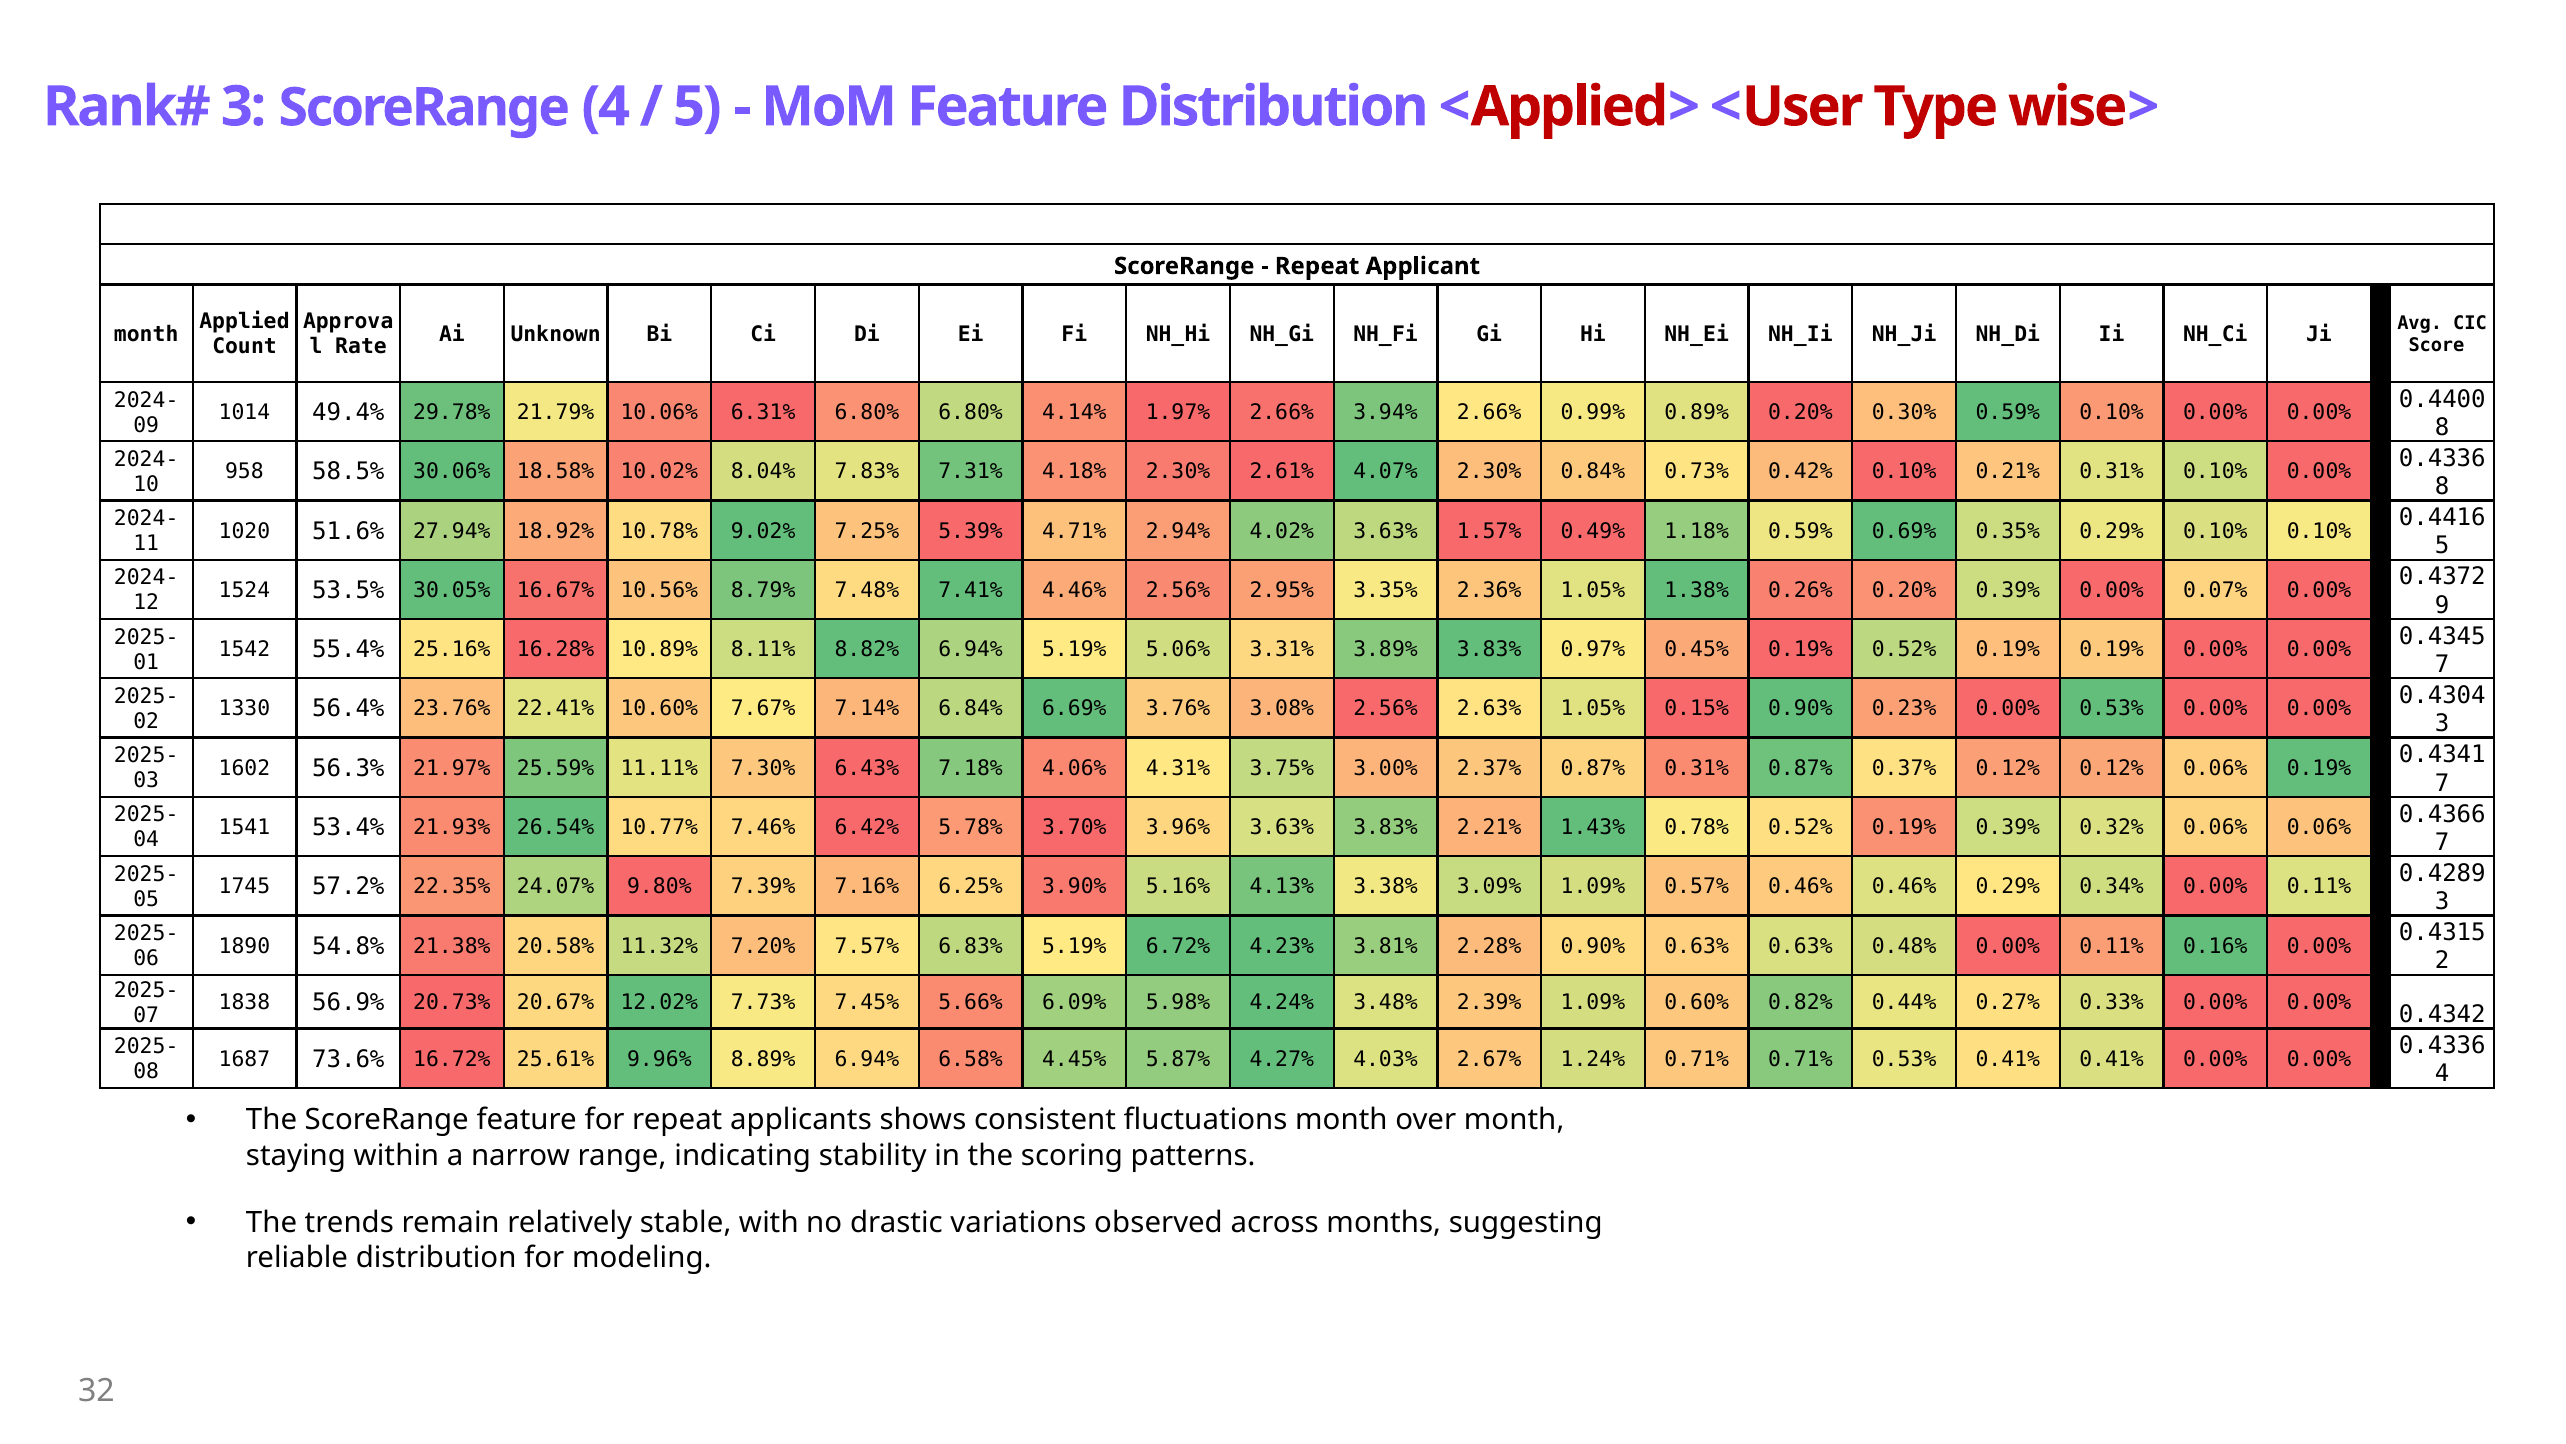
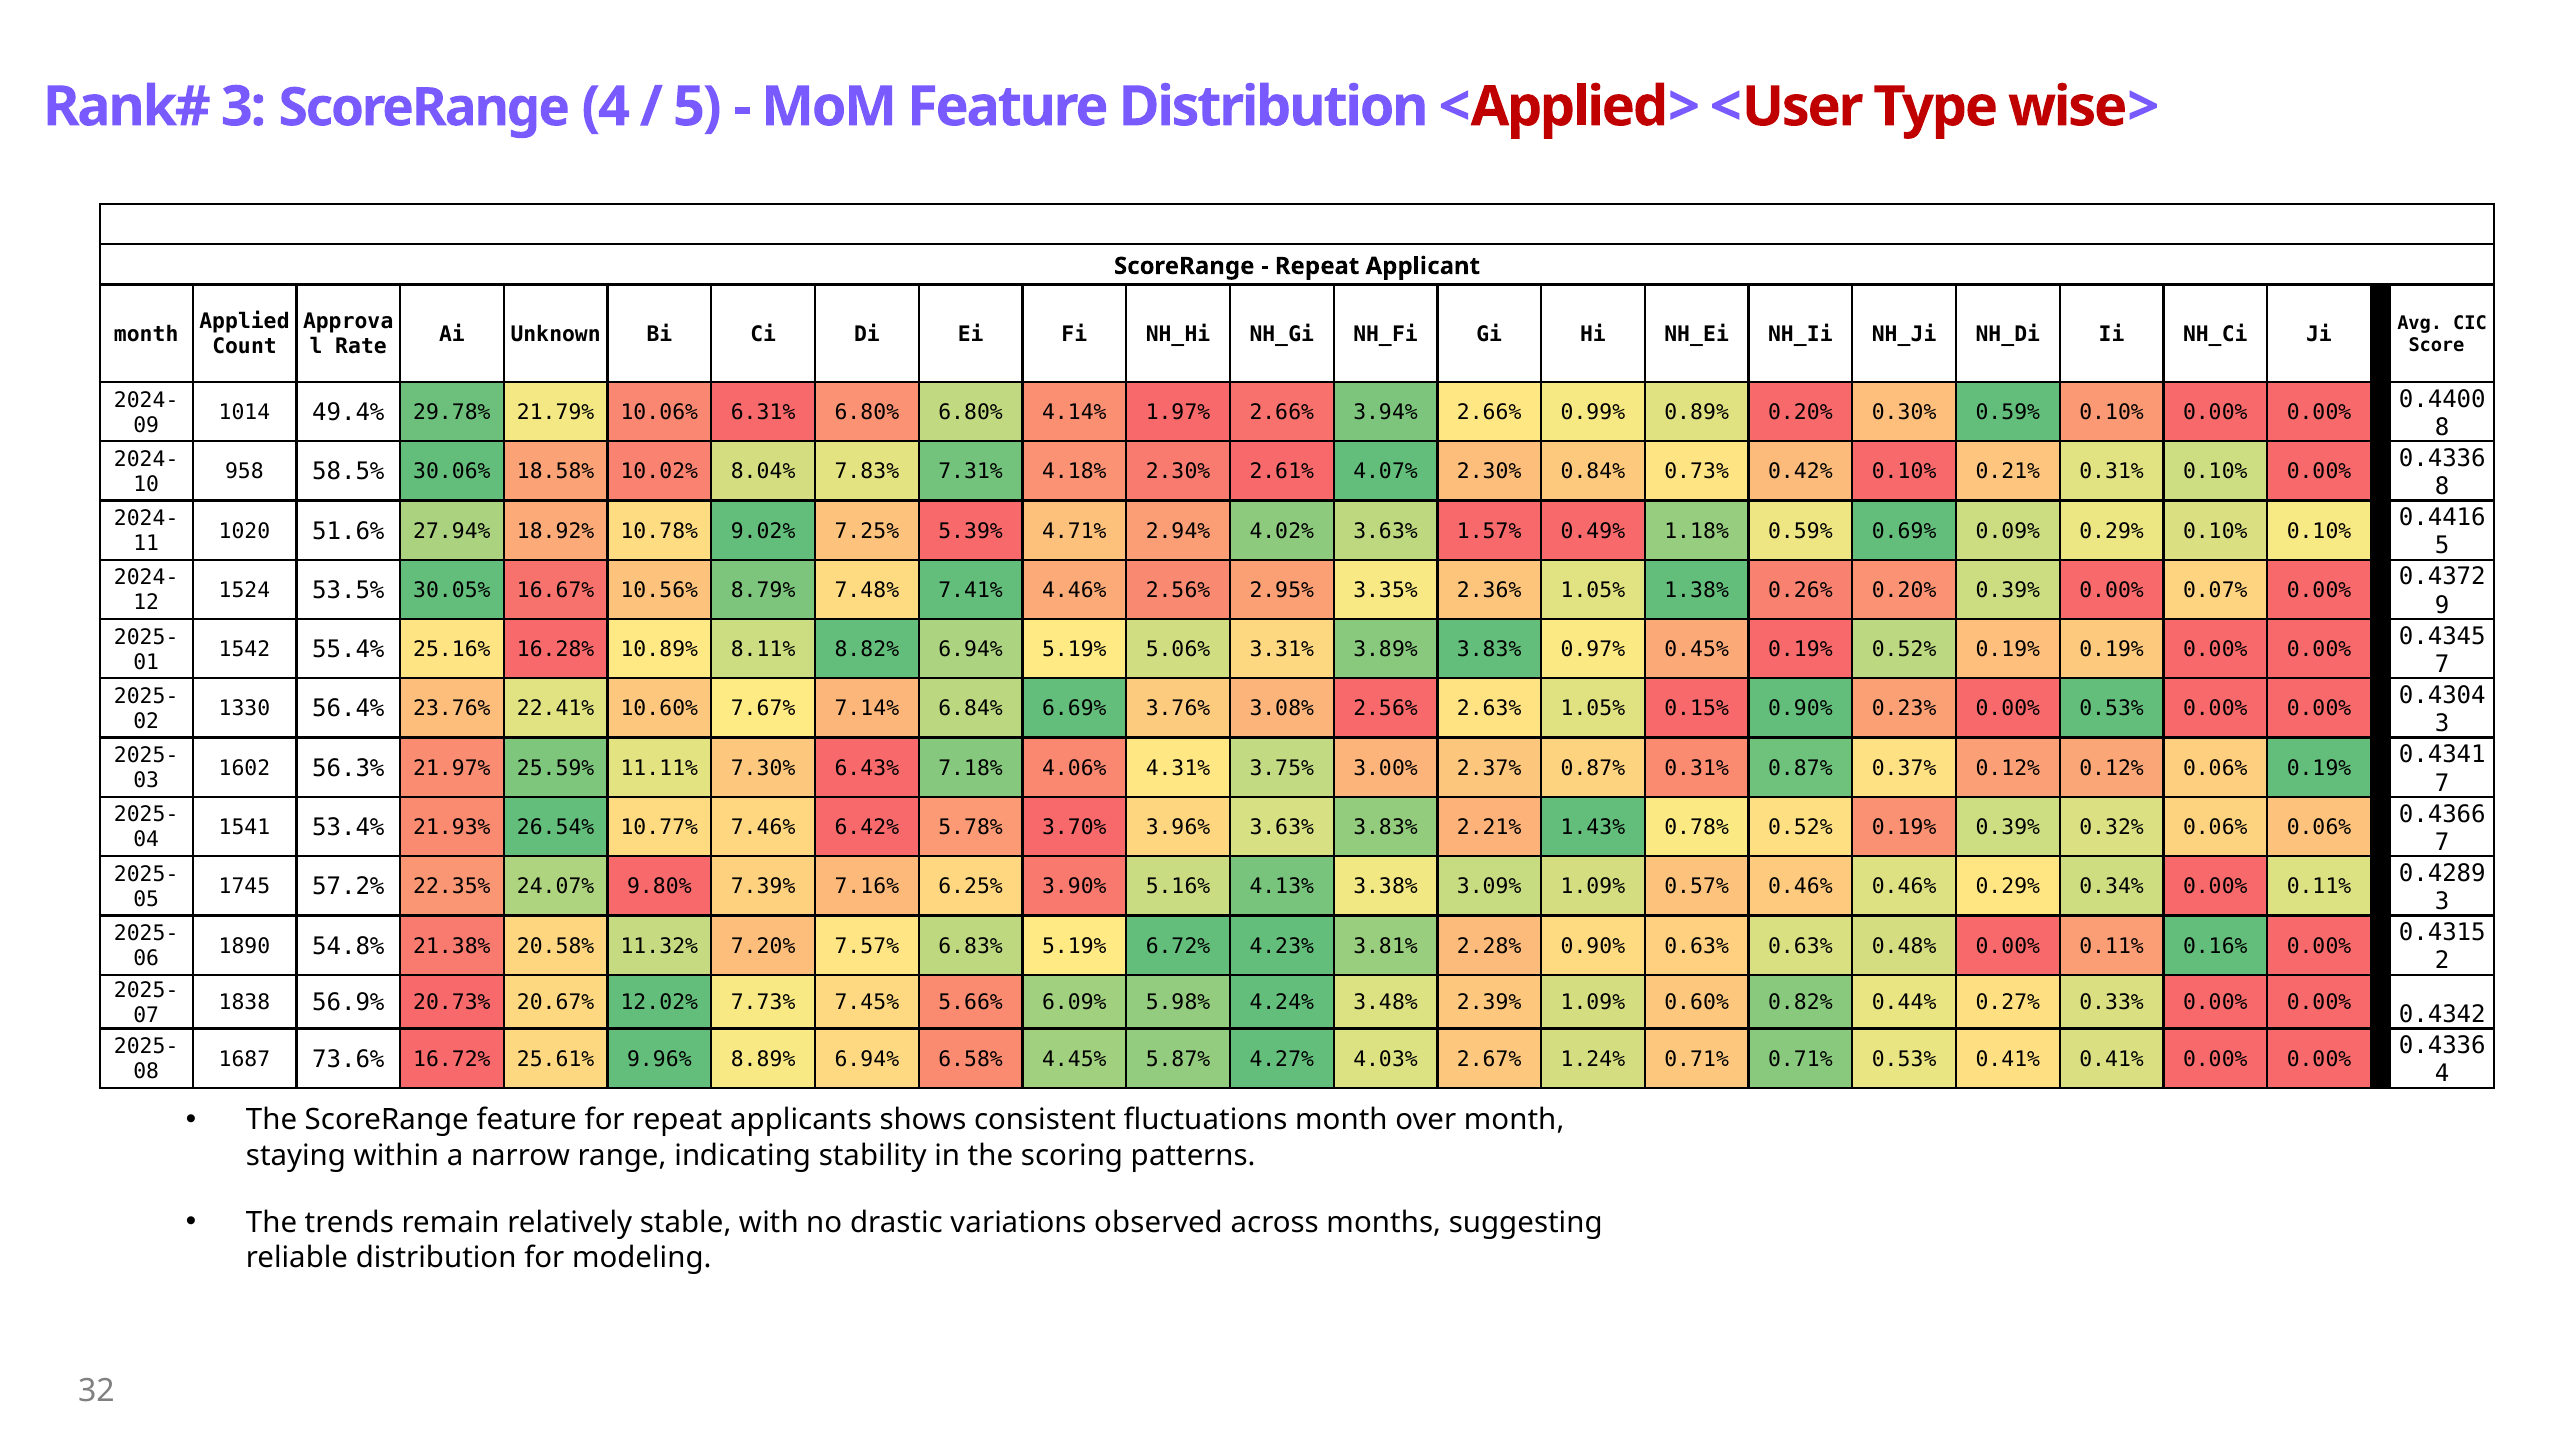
0.35%: 0.35% -> 0.09%
